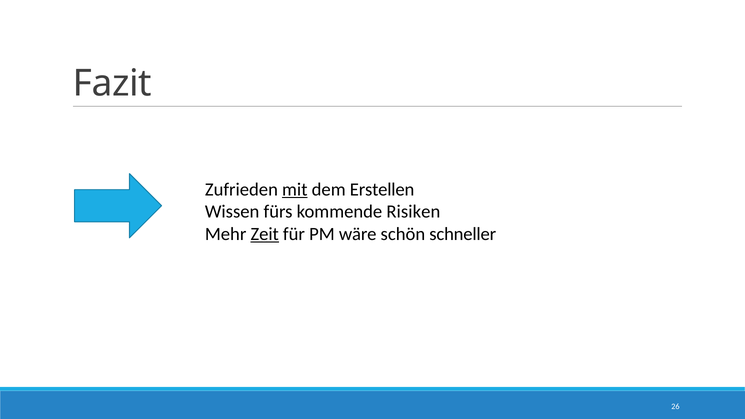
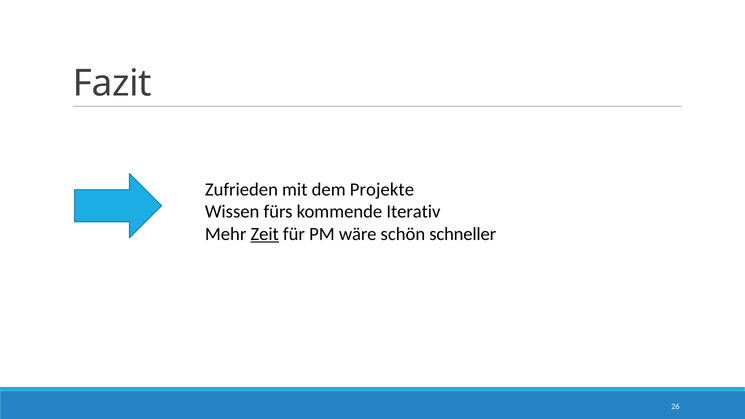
mit underline: present -> none
Erstellen: Erstellen -> Projekte
Risiken: Risiken -> Iterativ
